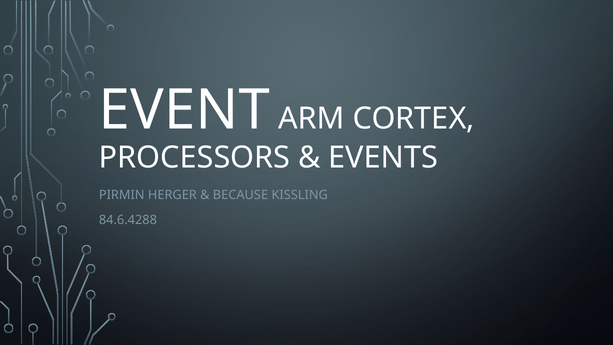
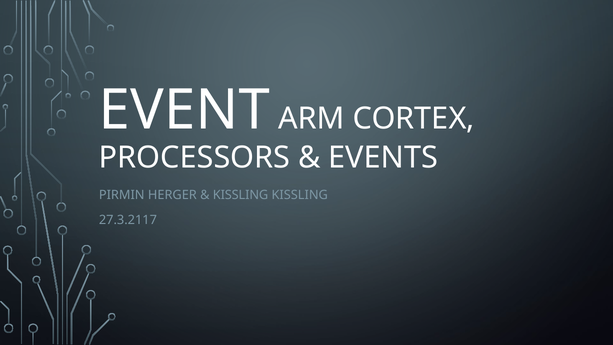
BECAUSE at (240, 195): BECAUSE -> KISSLING
84.6.4288: 84.6.4288 -> 27.3.2117
